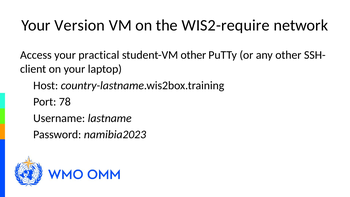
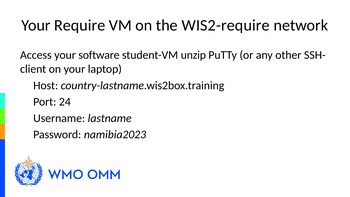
Version: Version -> Require
practical: practical -> software
student-VM other: other -> unzip
78: 78 -> 24
